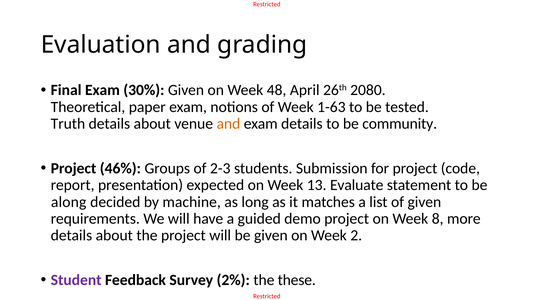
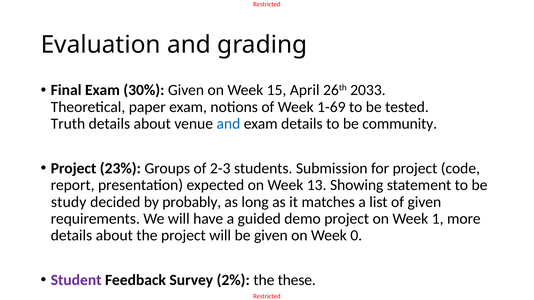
48: 48 -> 15
2080: 2080 -> 2033
1-63: 1-63 -> 1-69
and at (228, 124) colour: orange -> blue
46%: 46% -> 23%
Evaluate: Evaluate -> Showing
along: along -> study
machine: machine -> probably
8: 8 -> 1
2: 2 -> 0
